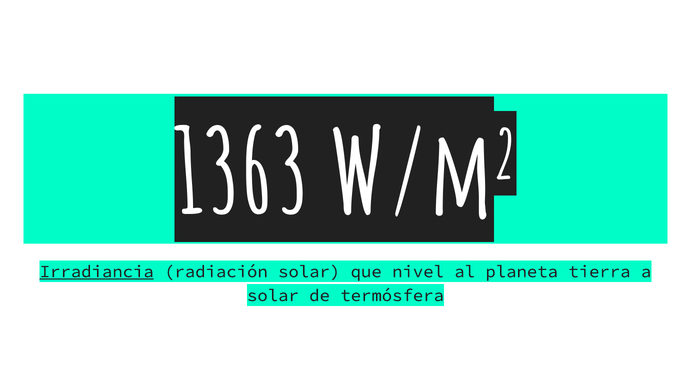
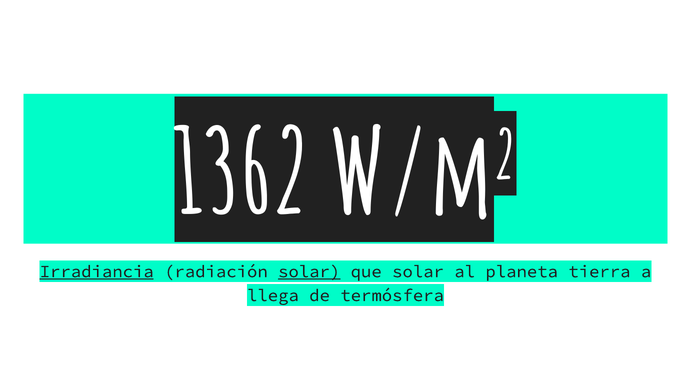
1363: 1363 -> 1362
solar at (309, 271) underline: none -> present
que nivel: nivel -> solar
solar at (273, 295): solar -> llega
